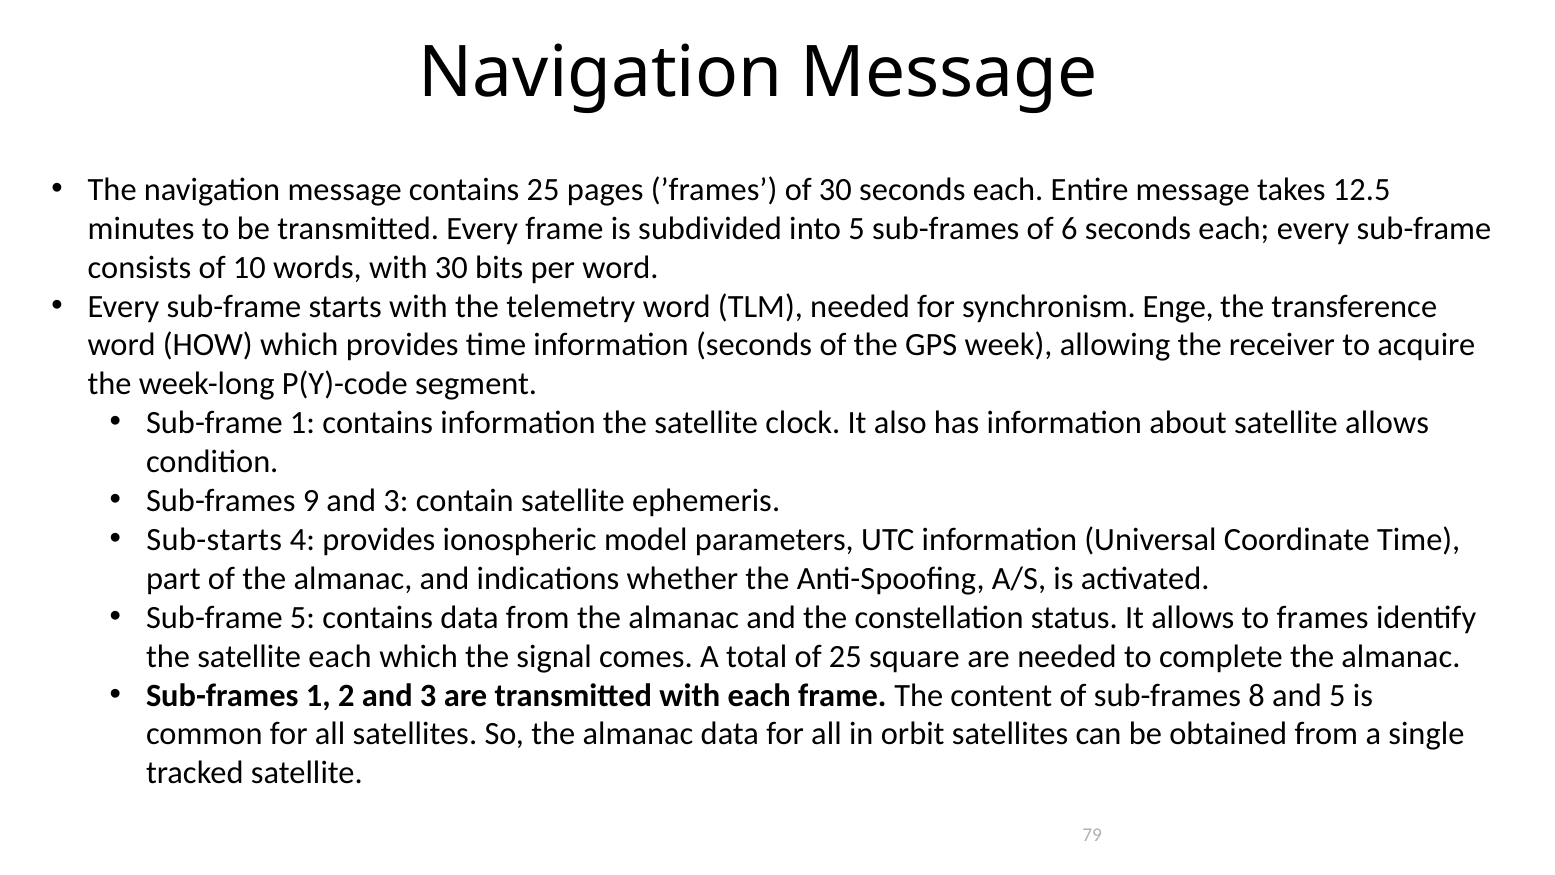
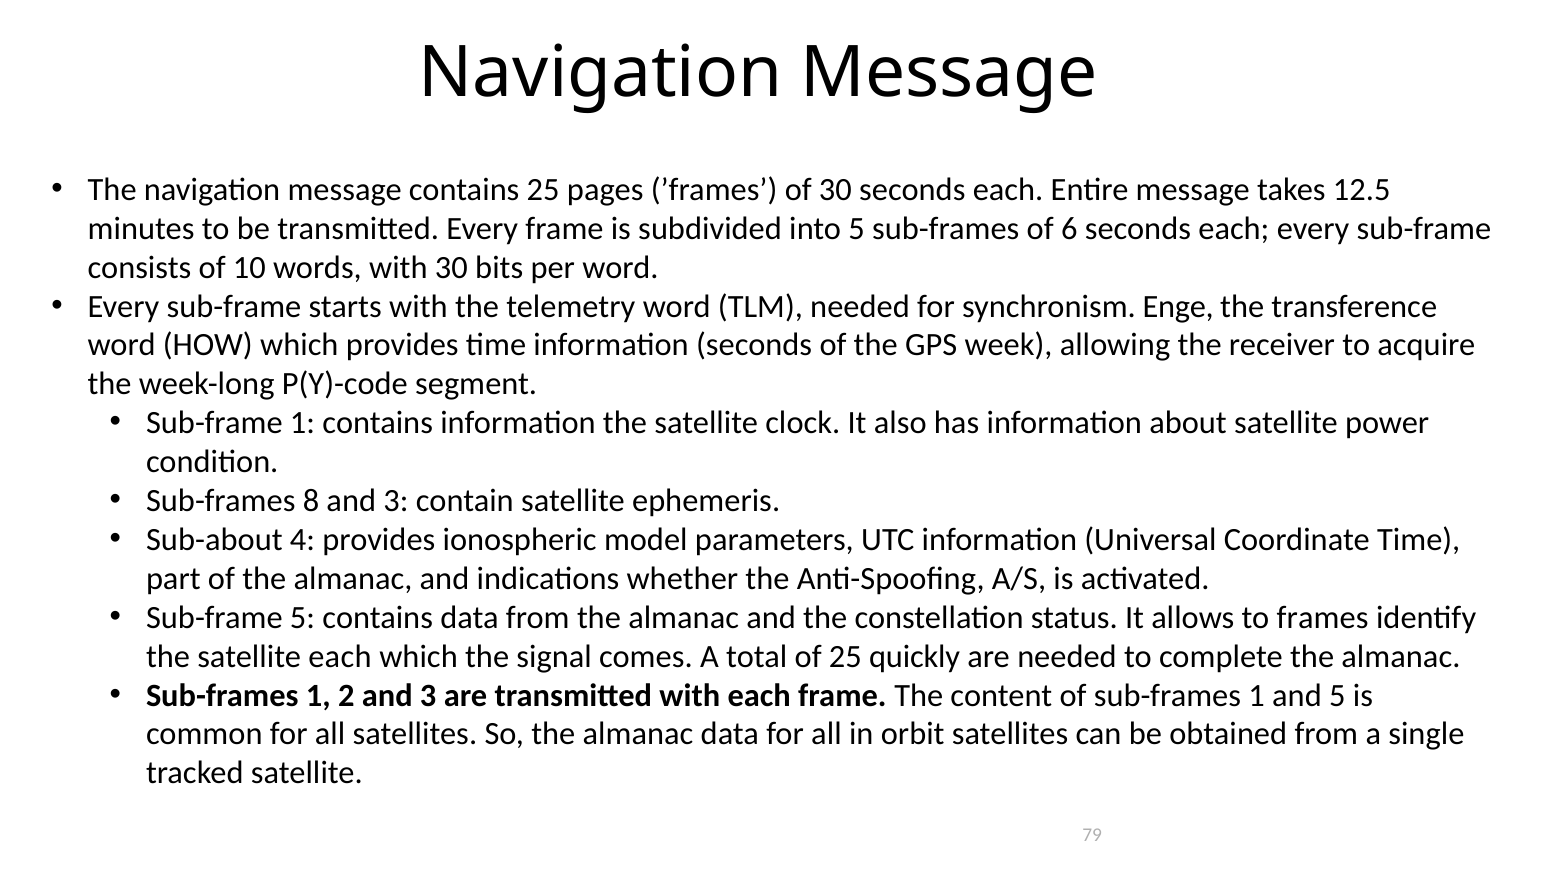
satellite allows: allows -> power
9: 9 -> 8
Sub-starts: Sub-starts -> Sub-about
square: square -> quickly
of sub-frames 8: 8 -> 1
